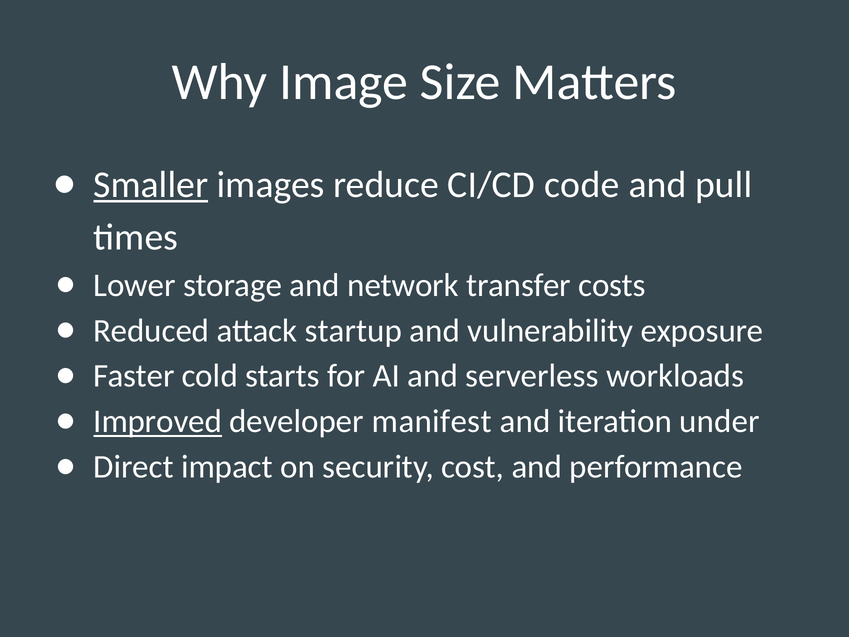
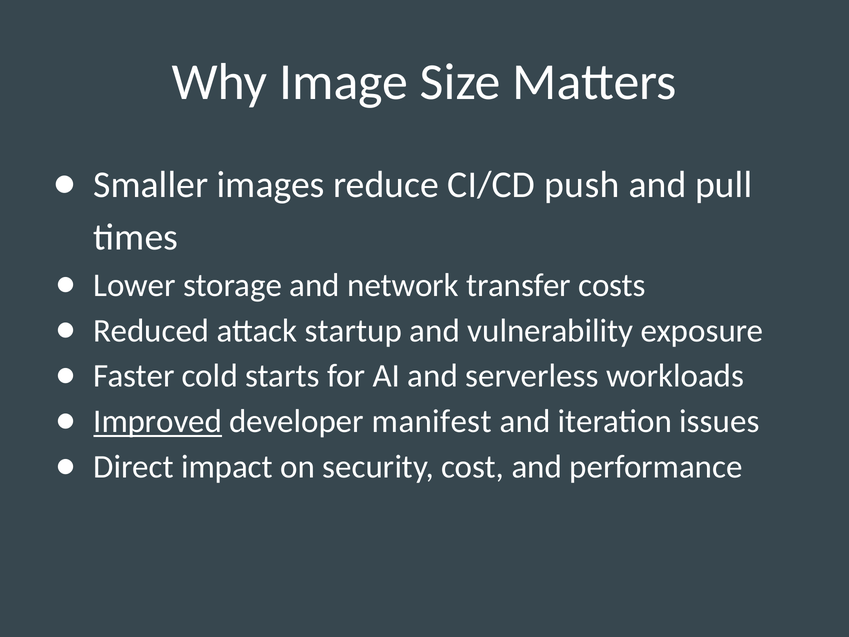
Smaller underline: present -> none
code: code -> push
under: under -> issues
